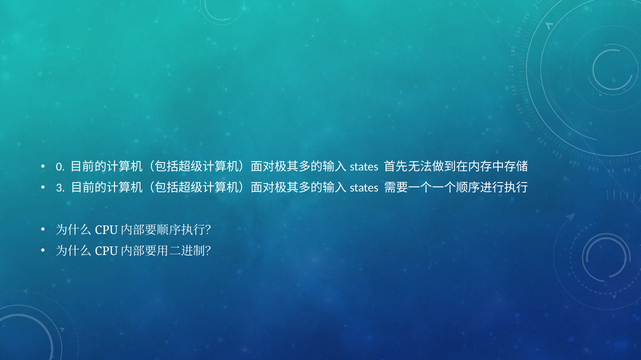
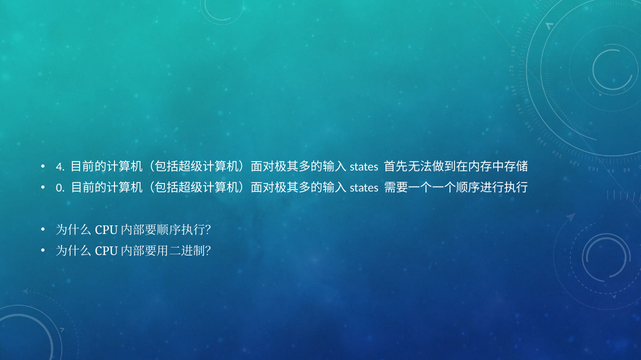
0: 0 -> 4
3: 3 -> 0
